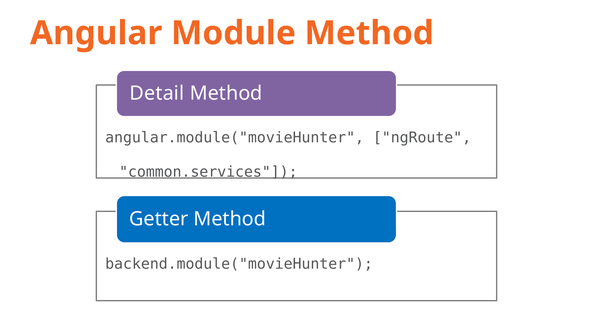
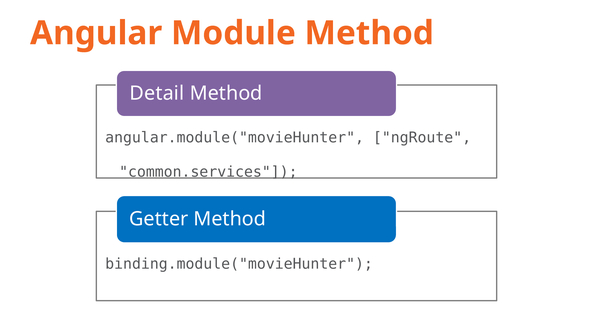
backend.module("movieHunter: backend.module("movieHunter -> binding.module("movieHunter
